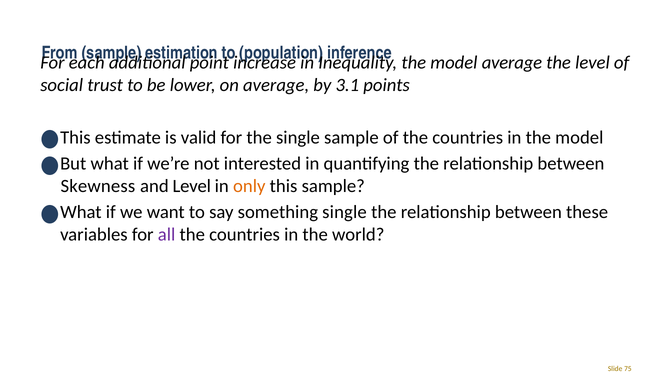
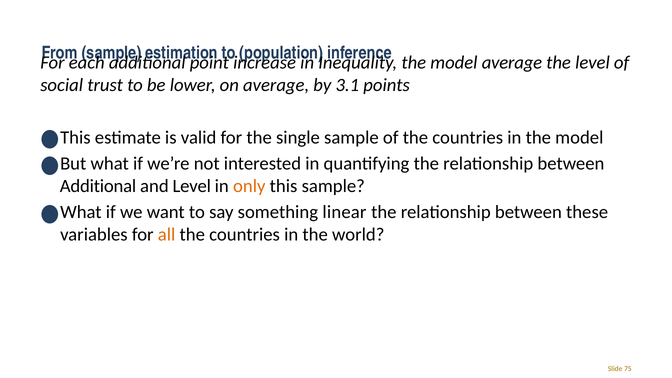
Skewness at (98, 186): Skewness -> Additional
something single: single -> linear
all colour: purple -> orange
